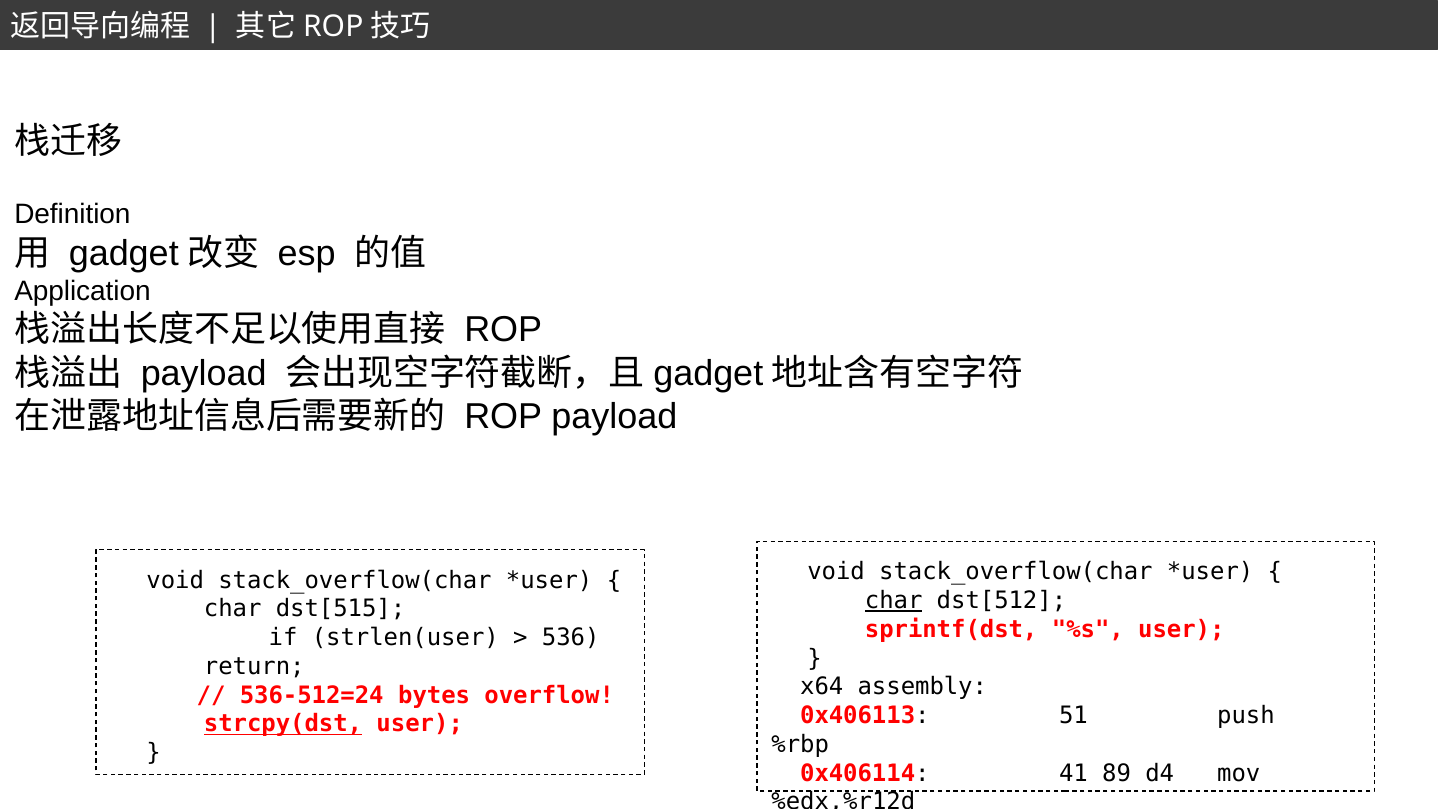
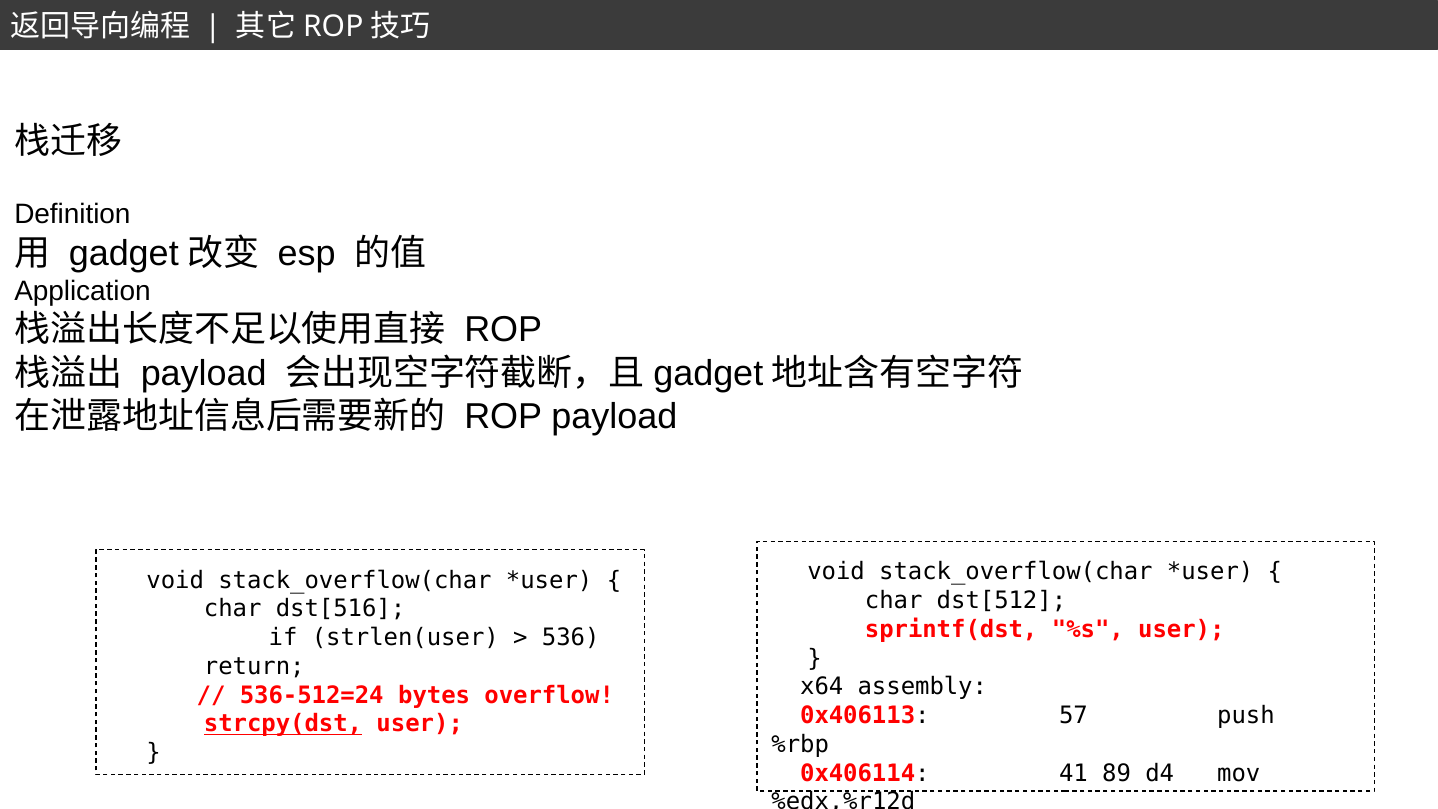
char at (894, 601) underline: present -> none
dst[515: dst[515 -> dst[516
51: 51 -> 57
